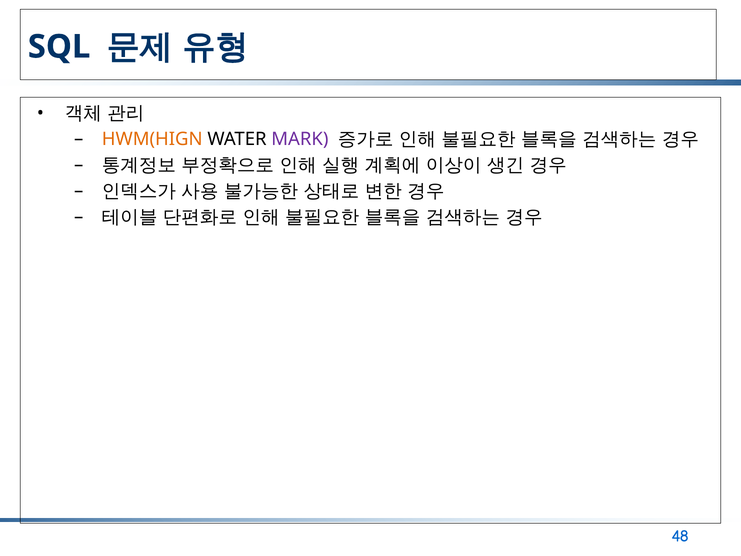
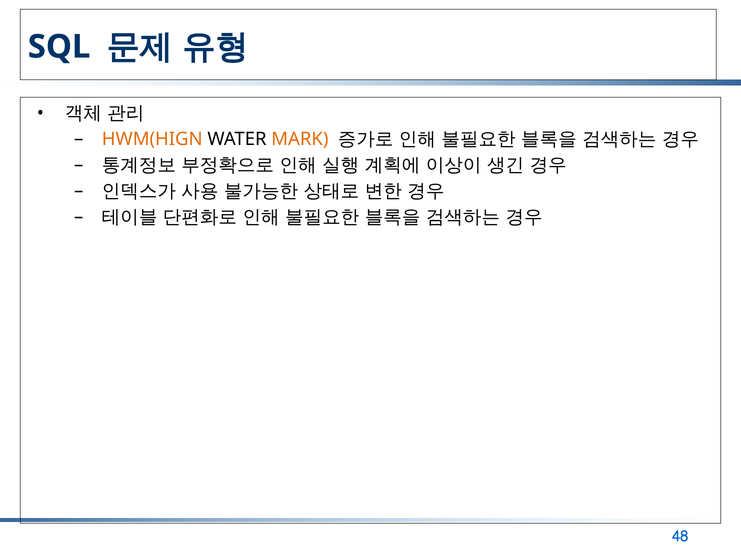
MARK colour: purple -> orange
